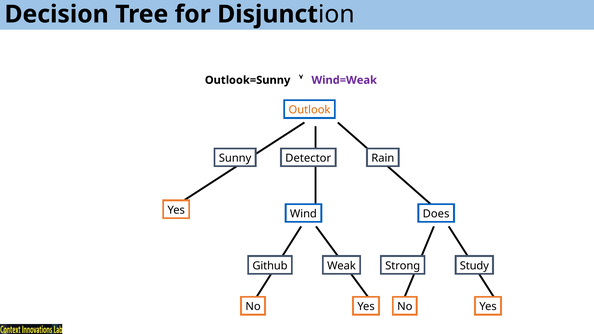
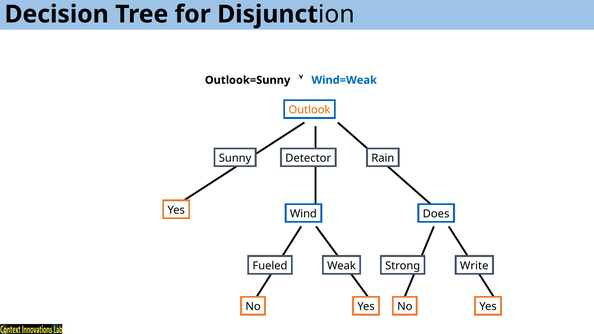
Wind=Weak colour: purple -> blue
Github: Github -> Fueled
Study: Study -> Write
